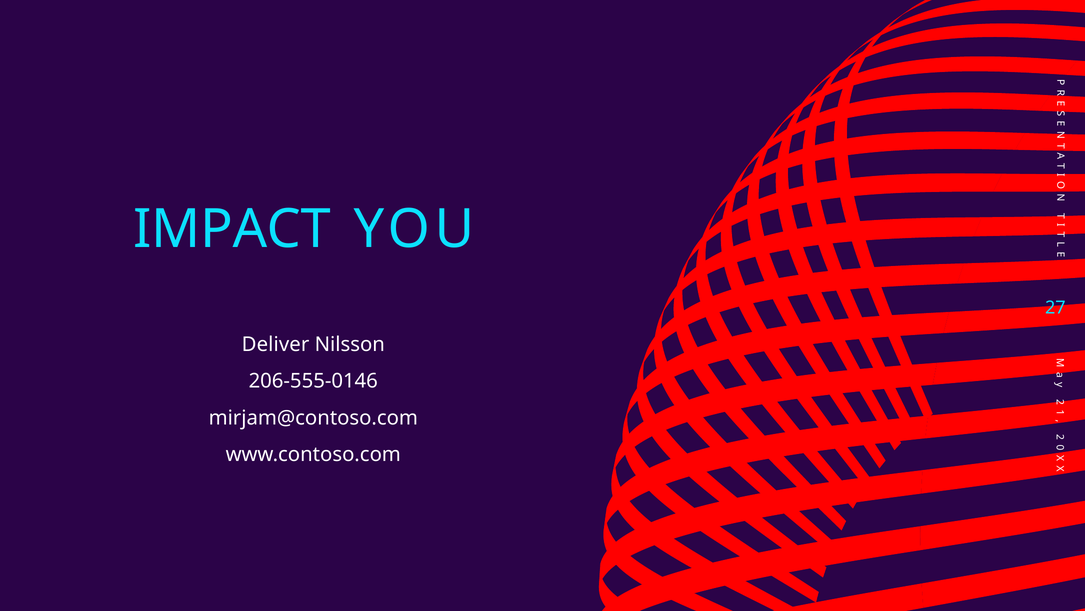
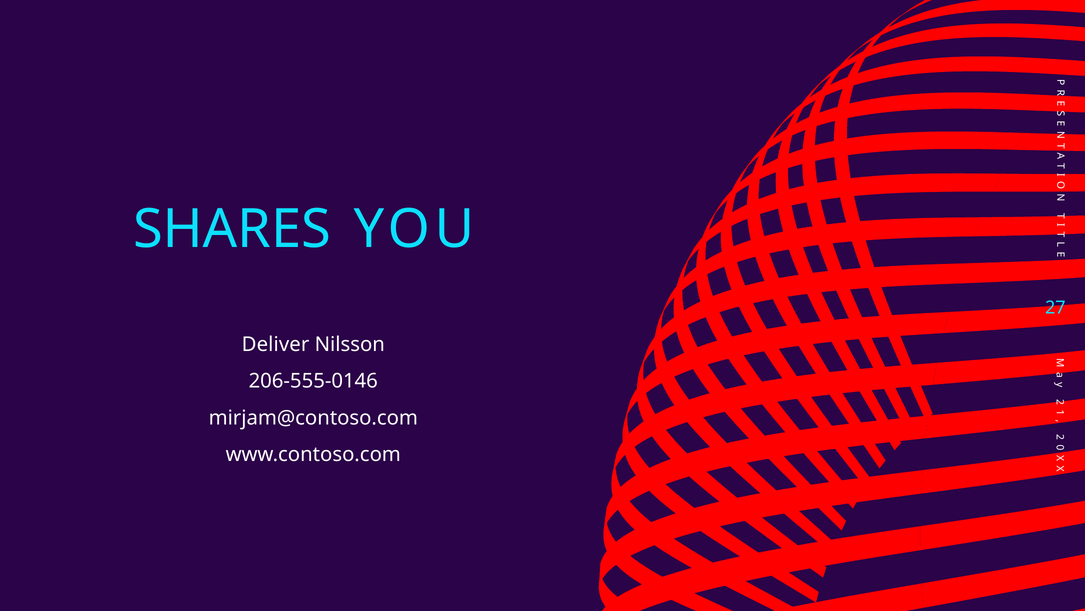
IMPACT: IMPACT -> SHARES
